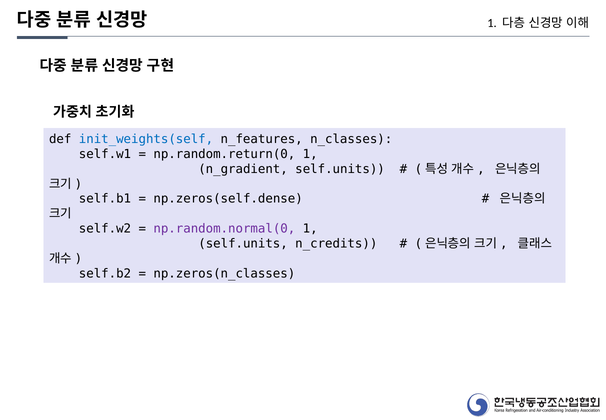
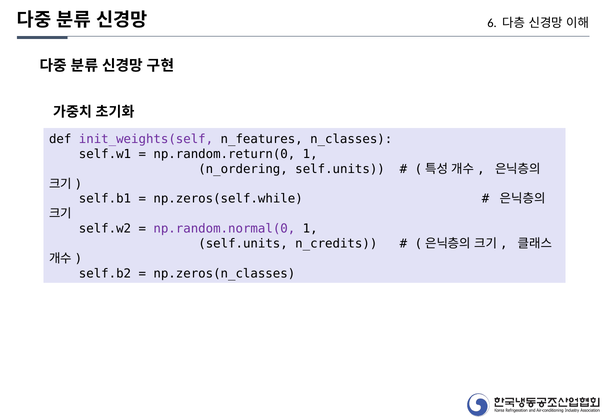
1 at (492, 23): 1 -> 6
init_weights(self colour: blue -> purple
n_gradient: n_gradient -> n_ordering
np.zeros(self.dense: np.zeros(self.dense -> np.zeros(self.while
